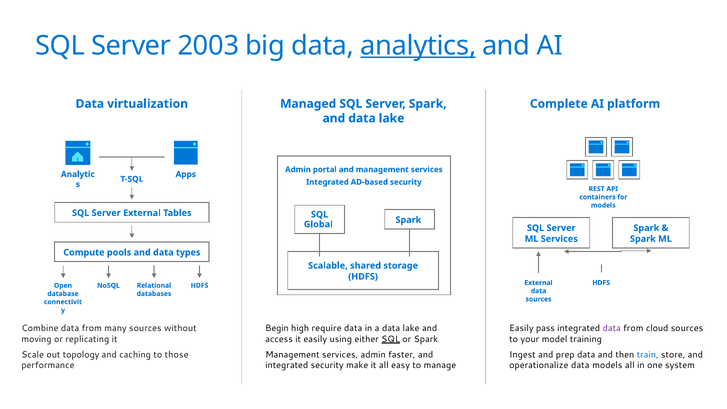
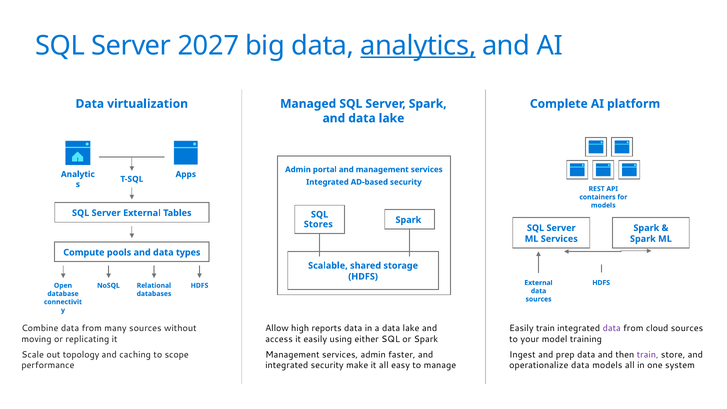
2003: 2003 -> 2027
Global: Global -> Stores
Begin: Begin -> Allow
require: require -> reports
Easily pass: pass -> train
SQL at (391, 339) underline: present -> none
those: those -> scope
train at (648, 355) colour: blue -> purple
